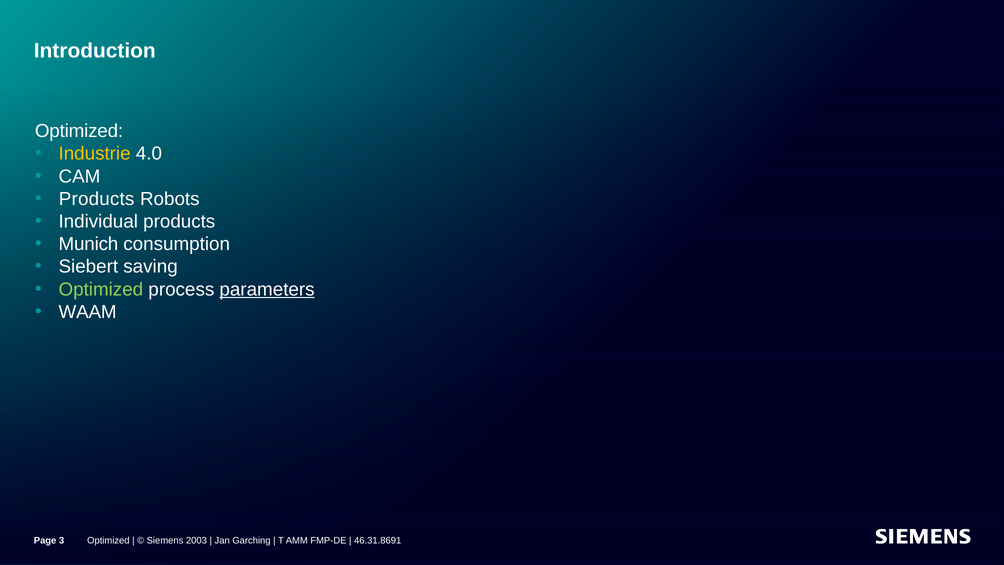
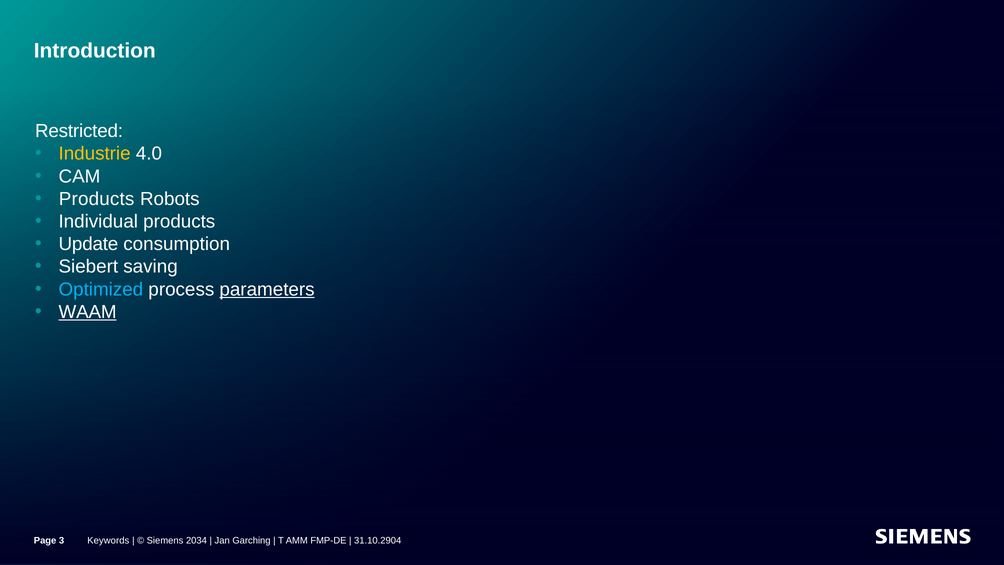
Optimized at (79, 131): Optimized -> Restricted
Munich: Munich -> Update
Optimized at (101, 289) colour: light green -> light blue
WAAM underline: none -> present
Optimized at (108, 540): Optimized -> Keywords
2003: 2003 -> 2034
46.31.8691: 46.31.8691 -> 31.10.2904
